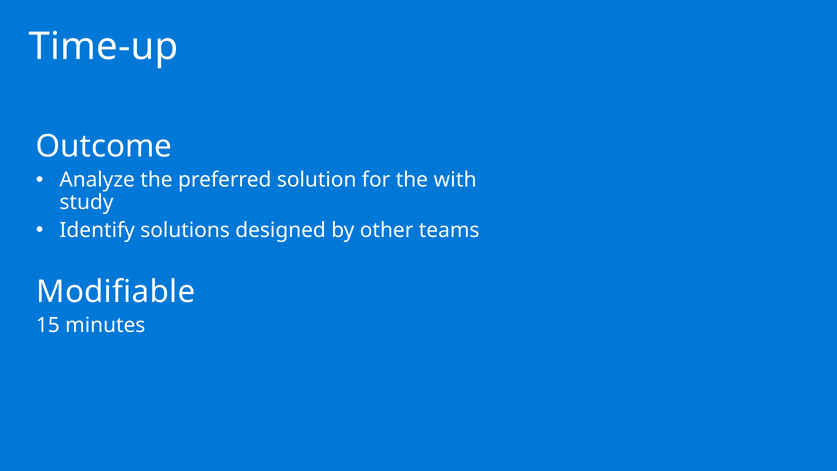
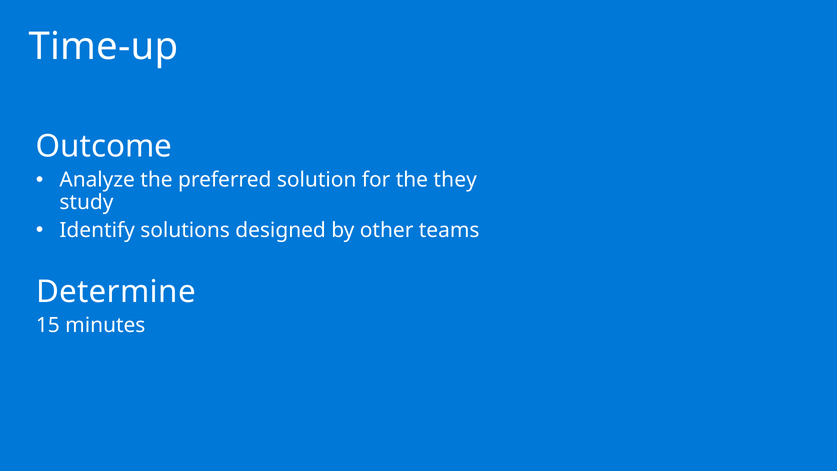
with: with -> they
Modifiable: Modifiable -> Determine
